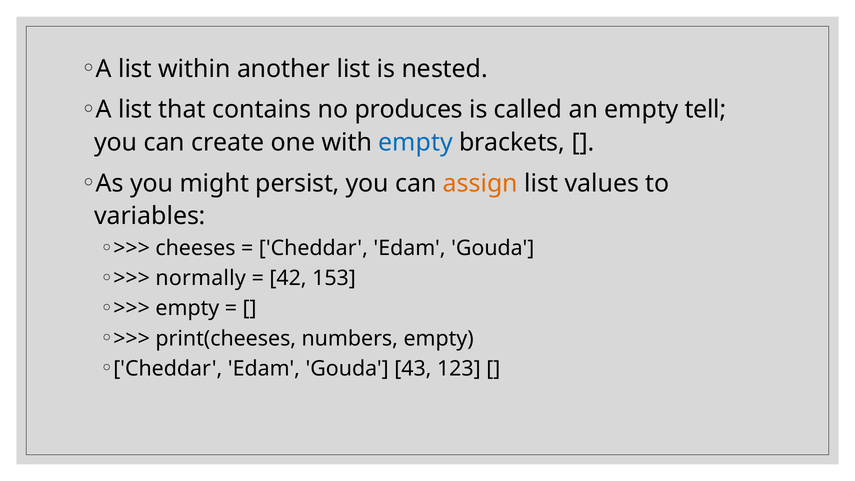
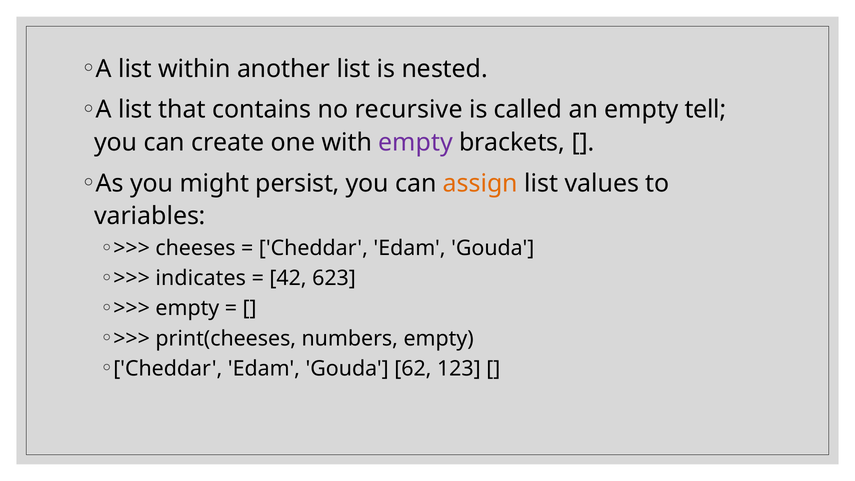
produces: produces -> recursive
empty at (416, 143) colour: blue -> purple
normally: normally -> indicates
153: 153 -> 623
43: 43 -> 62
